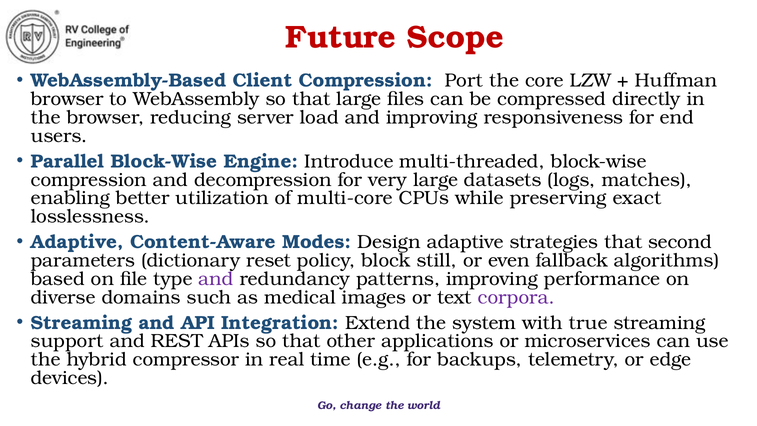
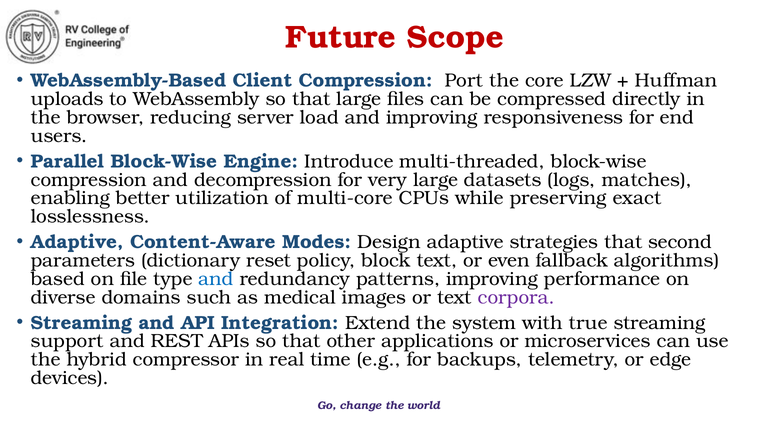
browser at (67, 99): browser -> uploads
block still: still -> text
and at (216, 279) colour: purple -> blue
